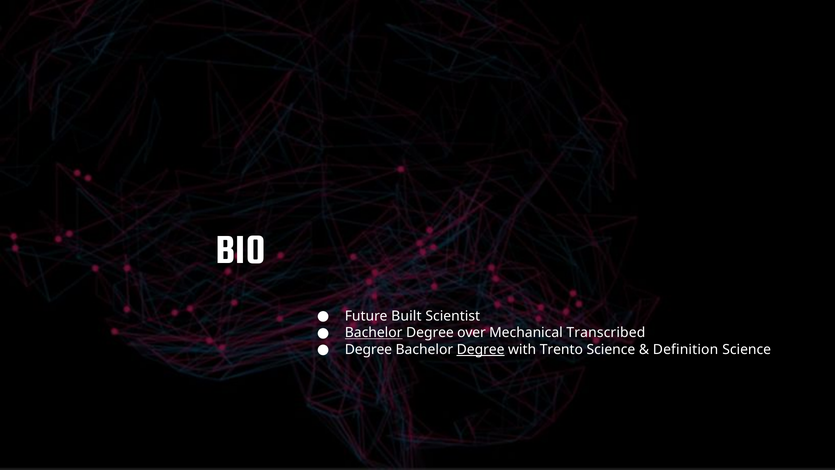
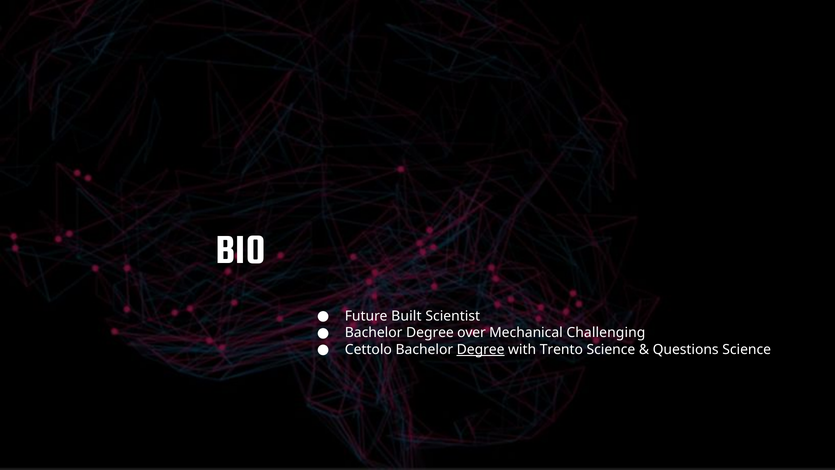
Bachelor at (374, 333) underline: present -> none
Transcribed: Transcribed -> Challenging
Degree at (368, 349): Degree -> Cettolo
Definition: Definition -> Questions
